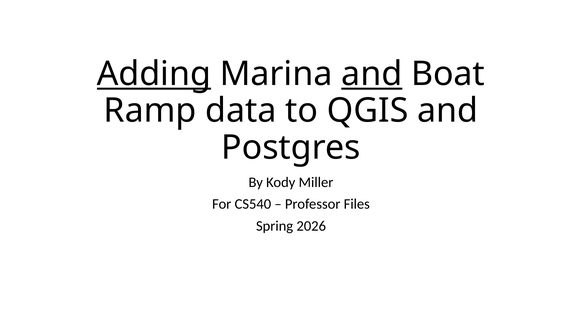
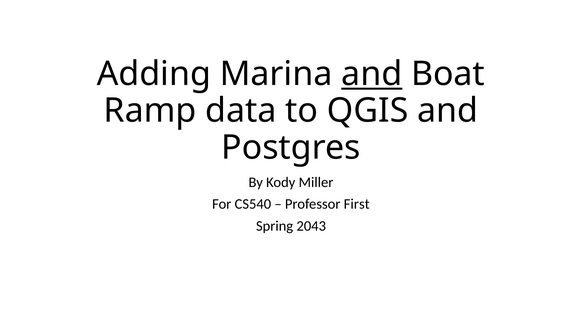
Adding underline: present -> none
Files: Files -> First
2026: 2026 -> 2043
